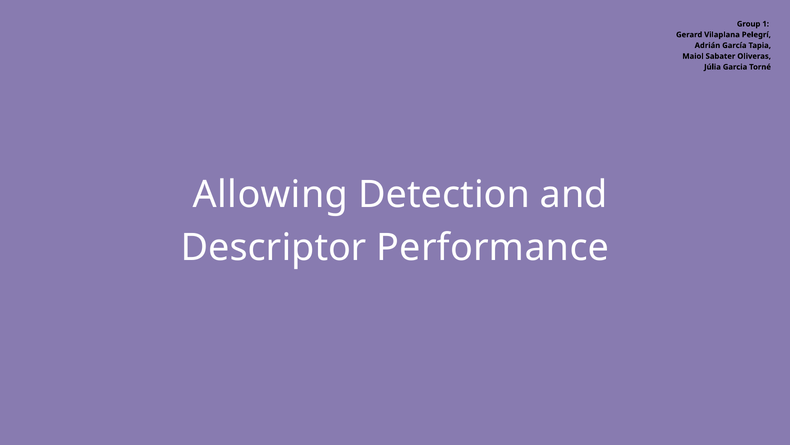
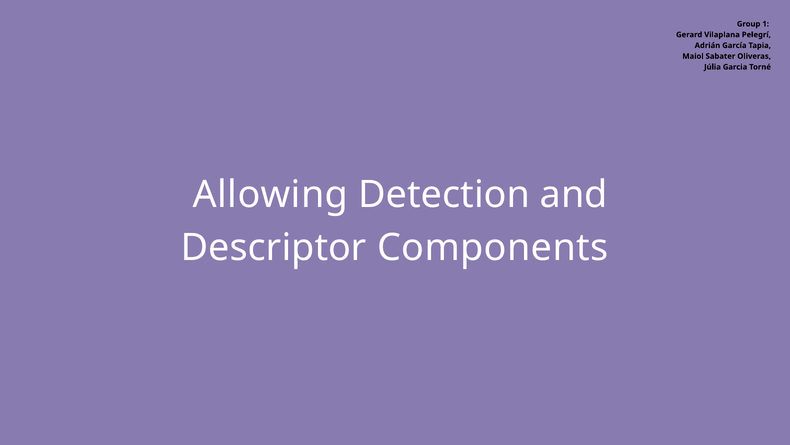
Performance: Performance -> Components
